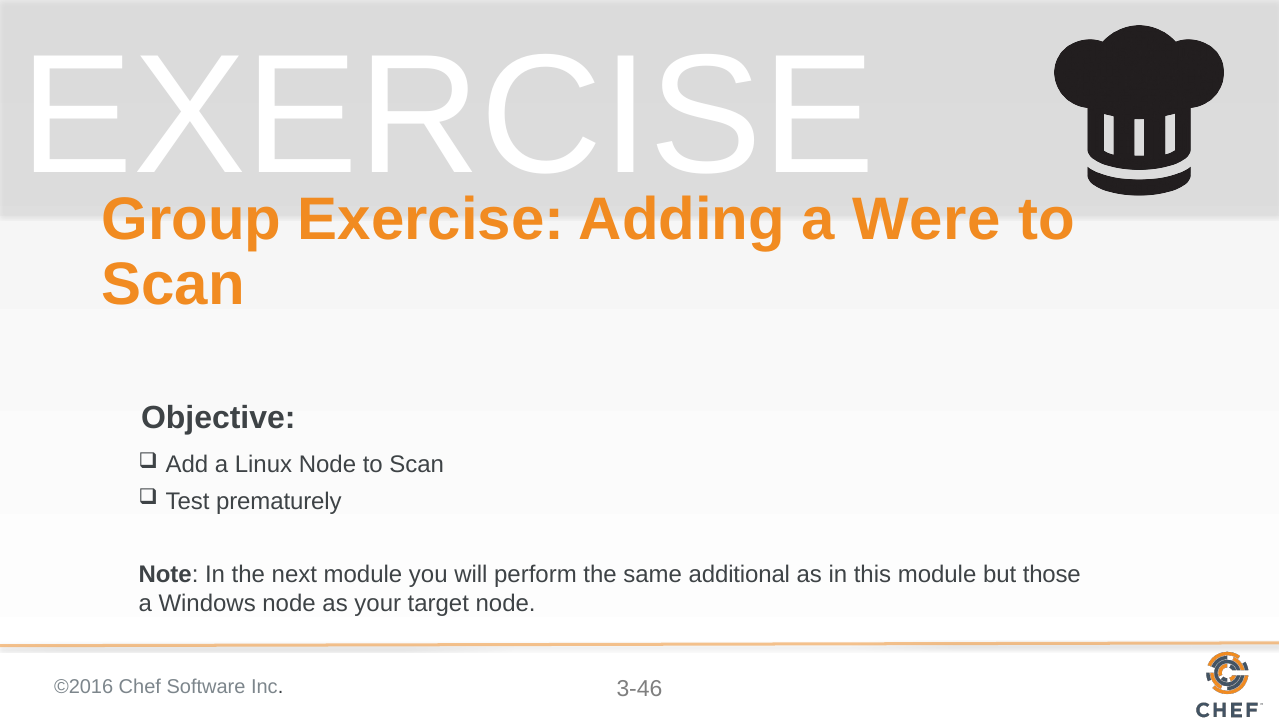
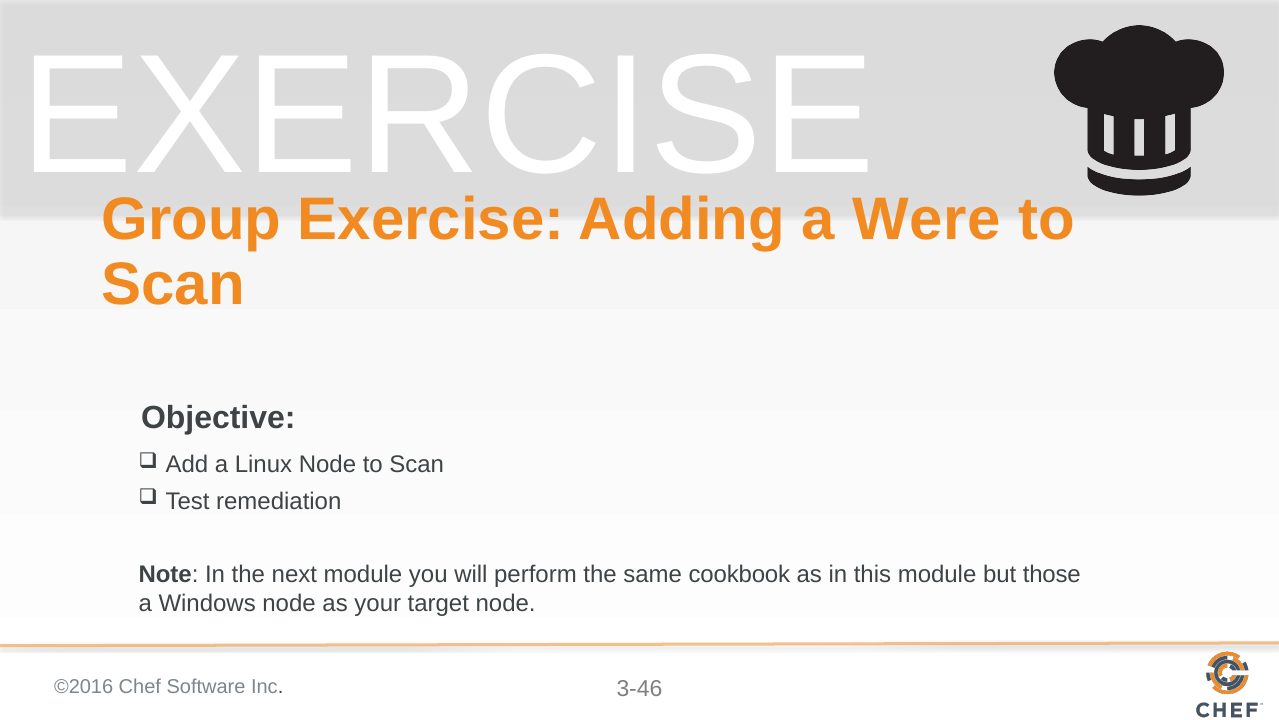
prematurely: prematurely -> remediation
additional: additional -> cookbook
